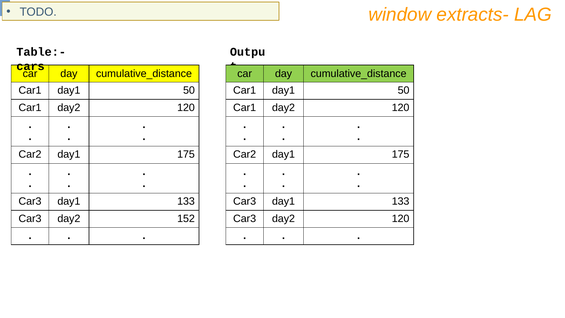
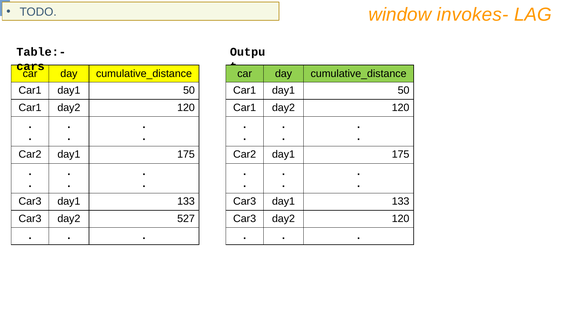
extracts-: extracts- -> invokes-
152: 152 -> 527
